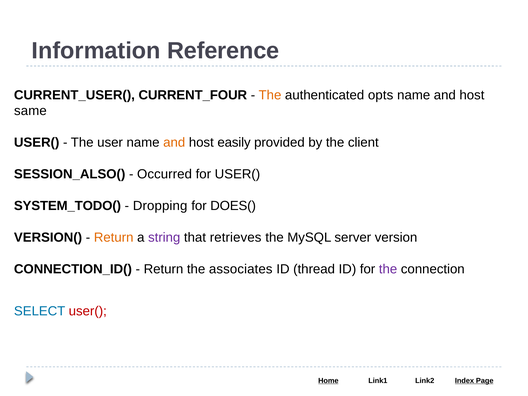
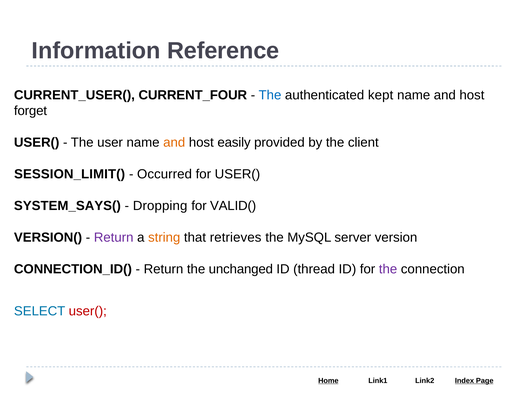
The at (270, 95) colour: orange -> blue
opts: opts -> kept
same: same -> forget
SESSION_ALSO(: SESSION_ALSO( -> SESSION_LIMIT(
SYSTEM_TODO(: SYSTEM_TODO( -> SYSTEM_SAYS(
DOES(: DOES( -> VALID(
Return at (114, 238) colour: orange -> purple
string colour: purple -> orange
associates: associates -> unchanged
